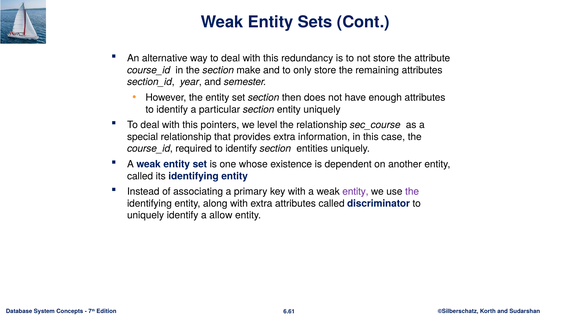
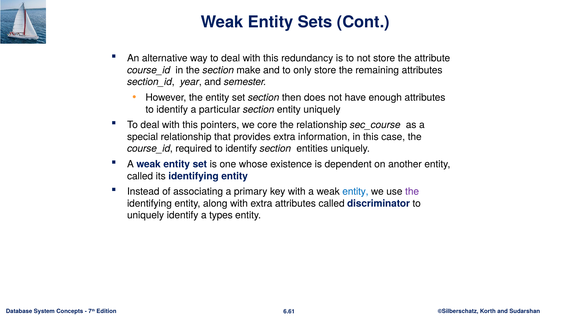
level: level -> core
entity at (355, 192) colour: purple -> blue
allow: allow -> types
